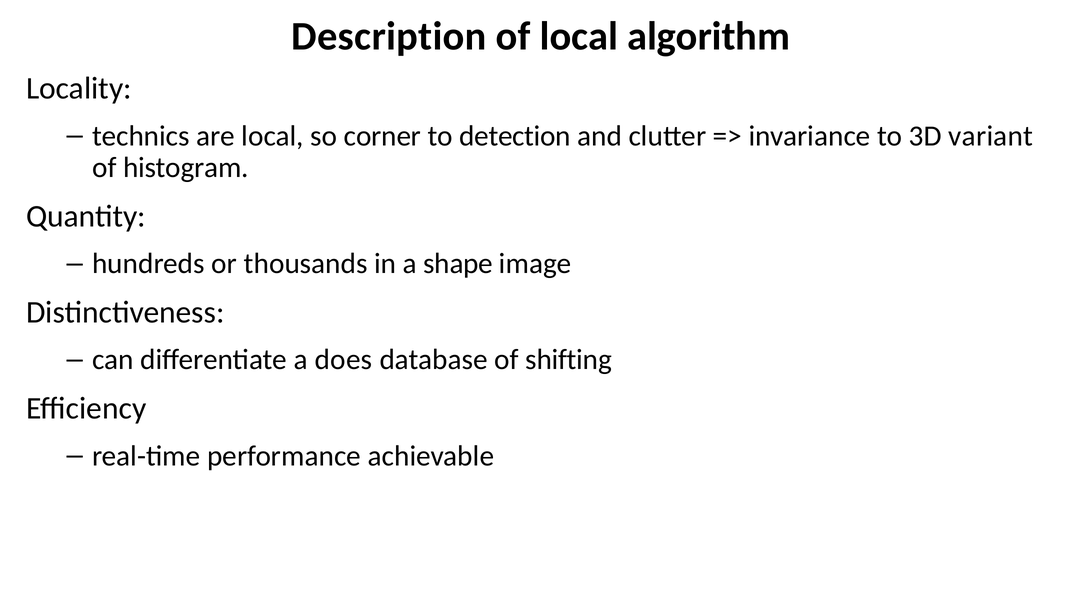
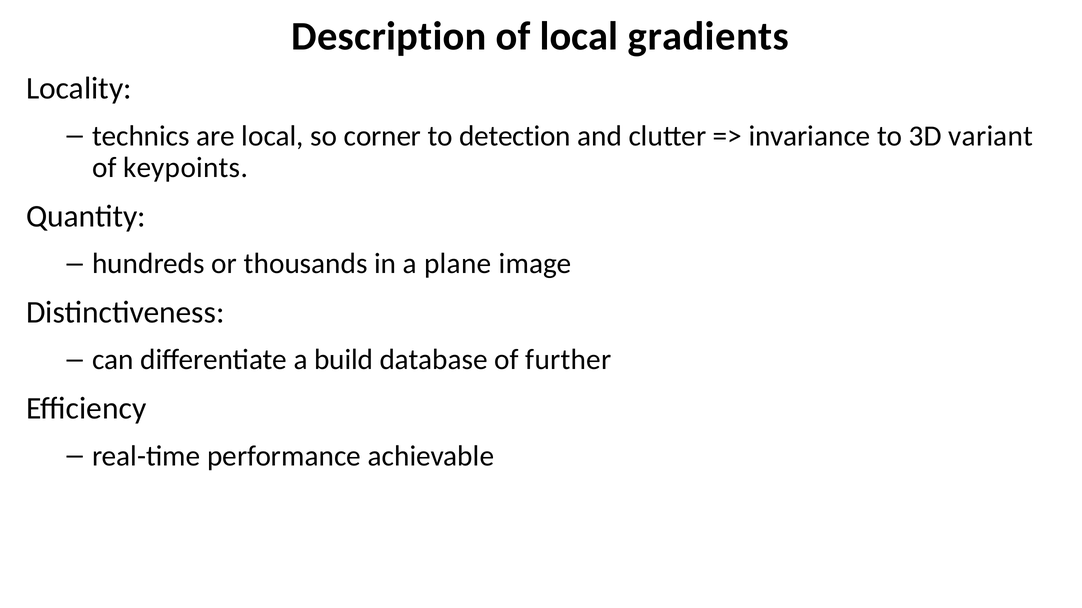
algorithm: algorithm -> gradients
histogram: histogram -> keypoints
shape: shape -> plane
does: does -> build
shifting: shifting -> further
